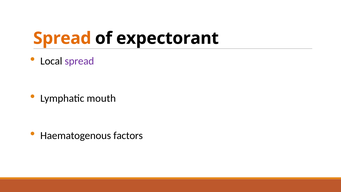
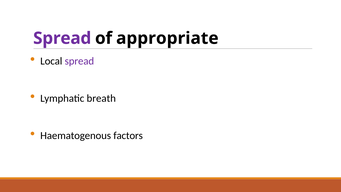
Spread at (62, 38) colour: orange -> purple
expectorant: expectorant -> appropriate
mouth: mouth -> breath
